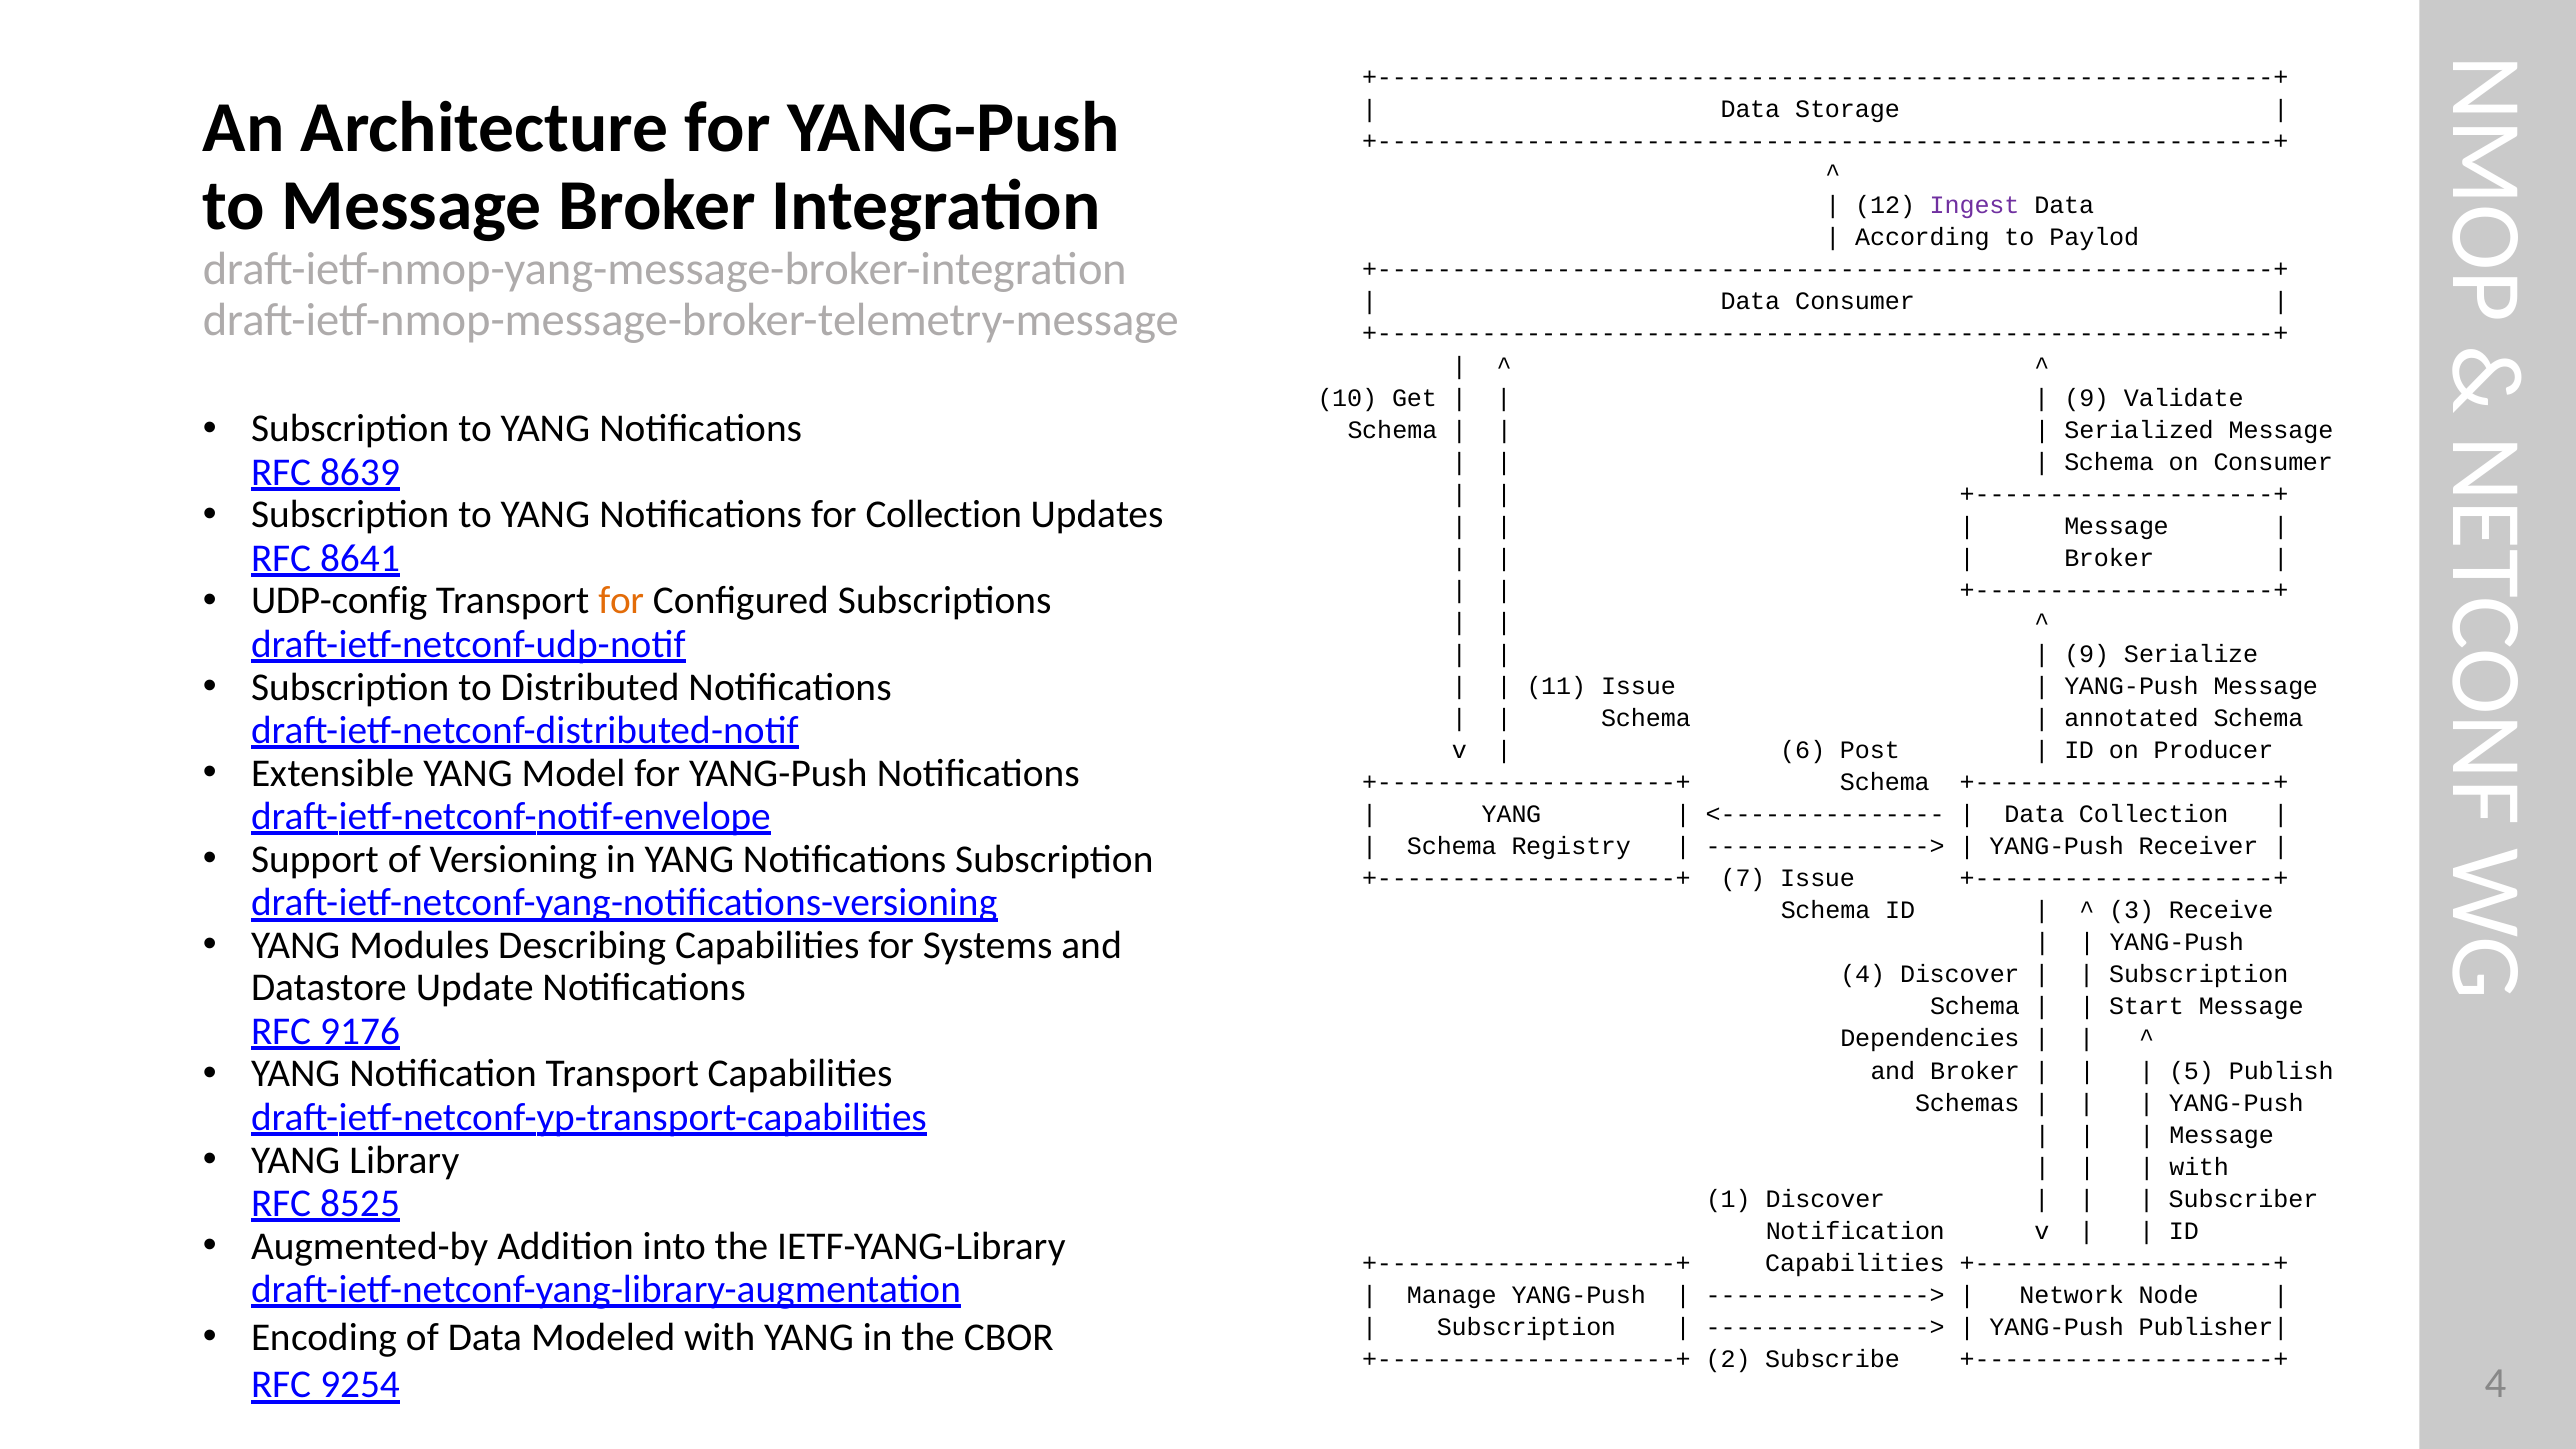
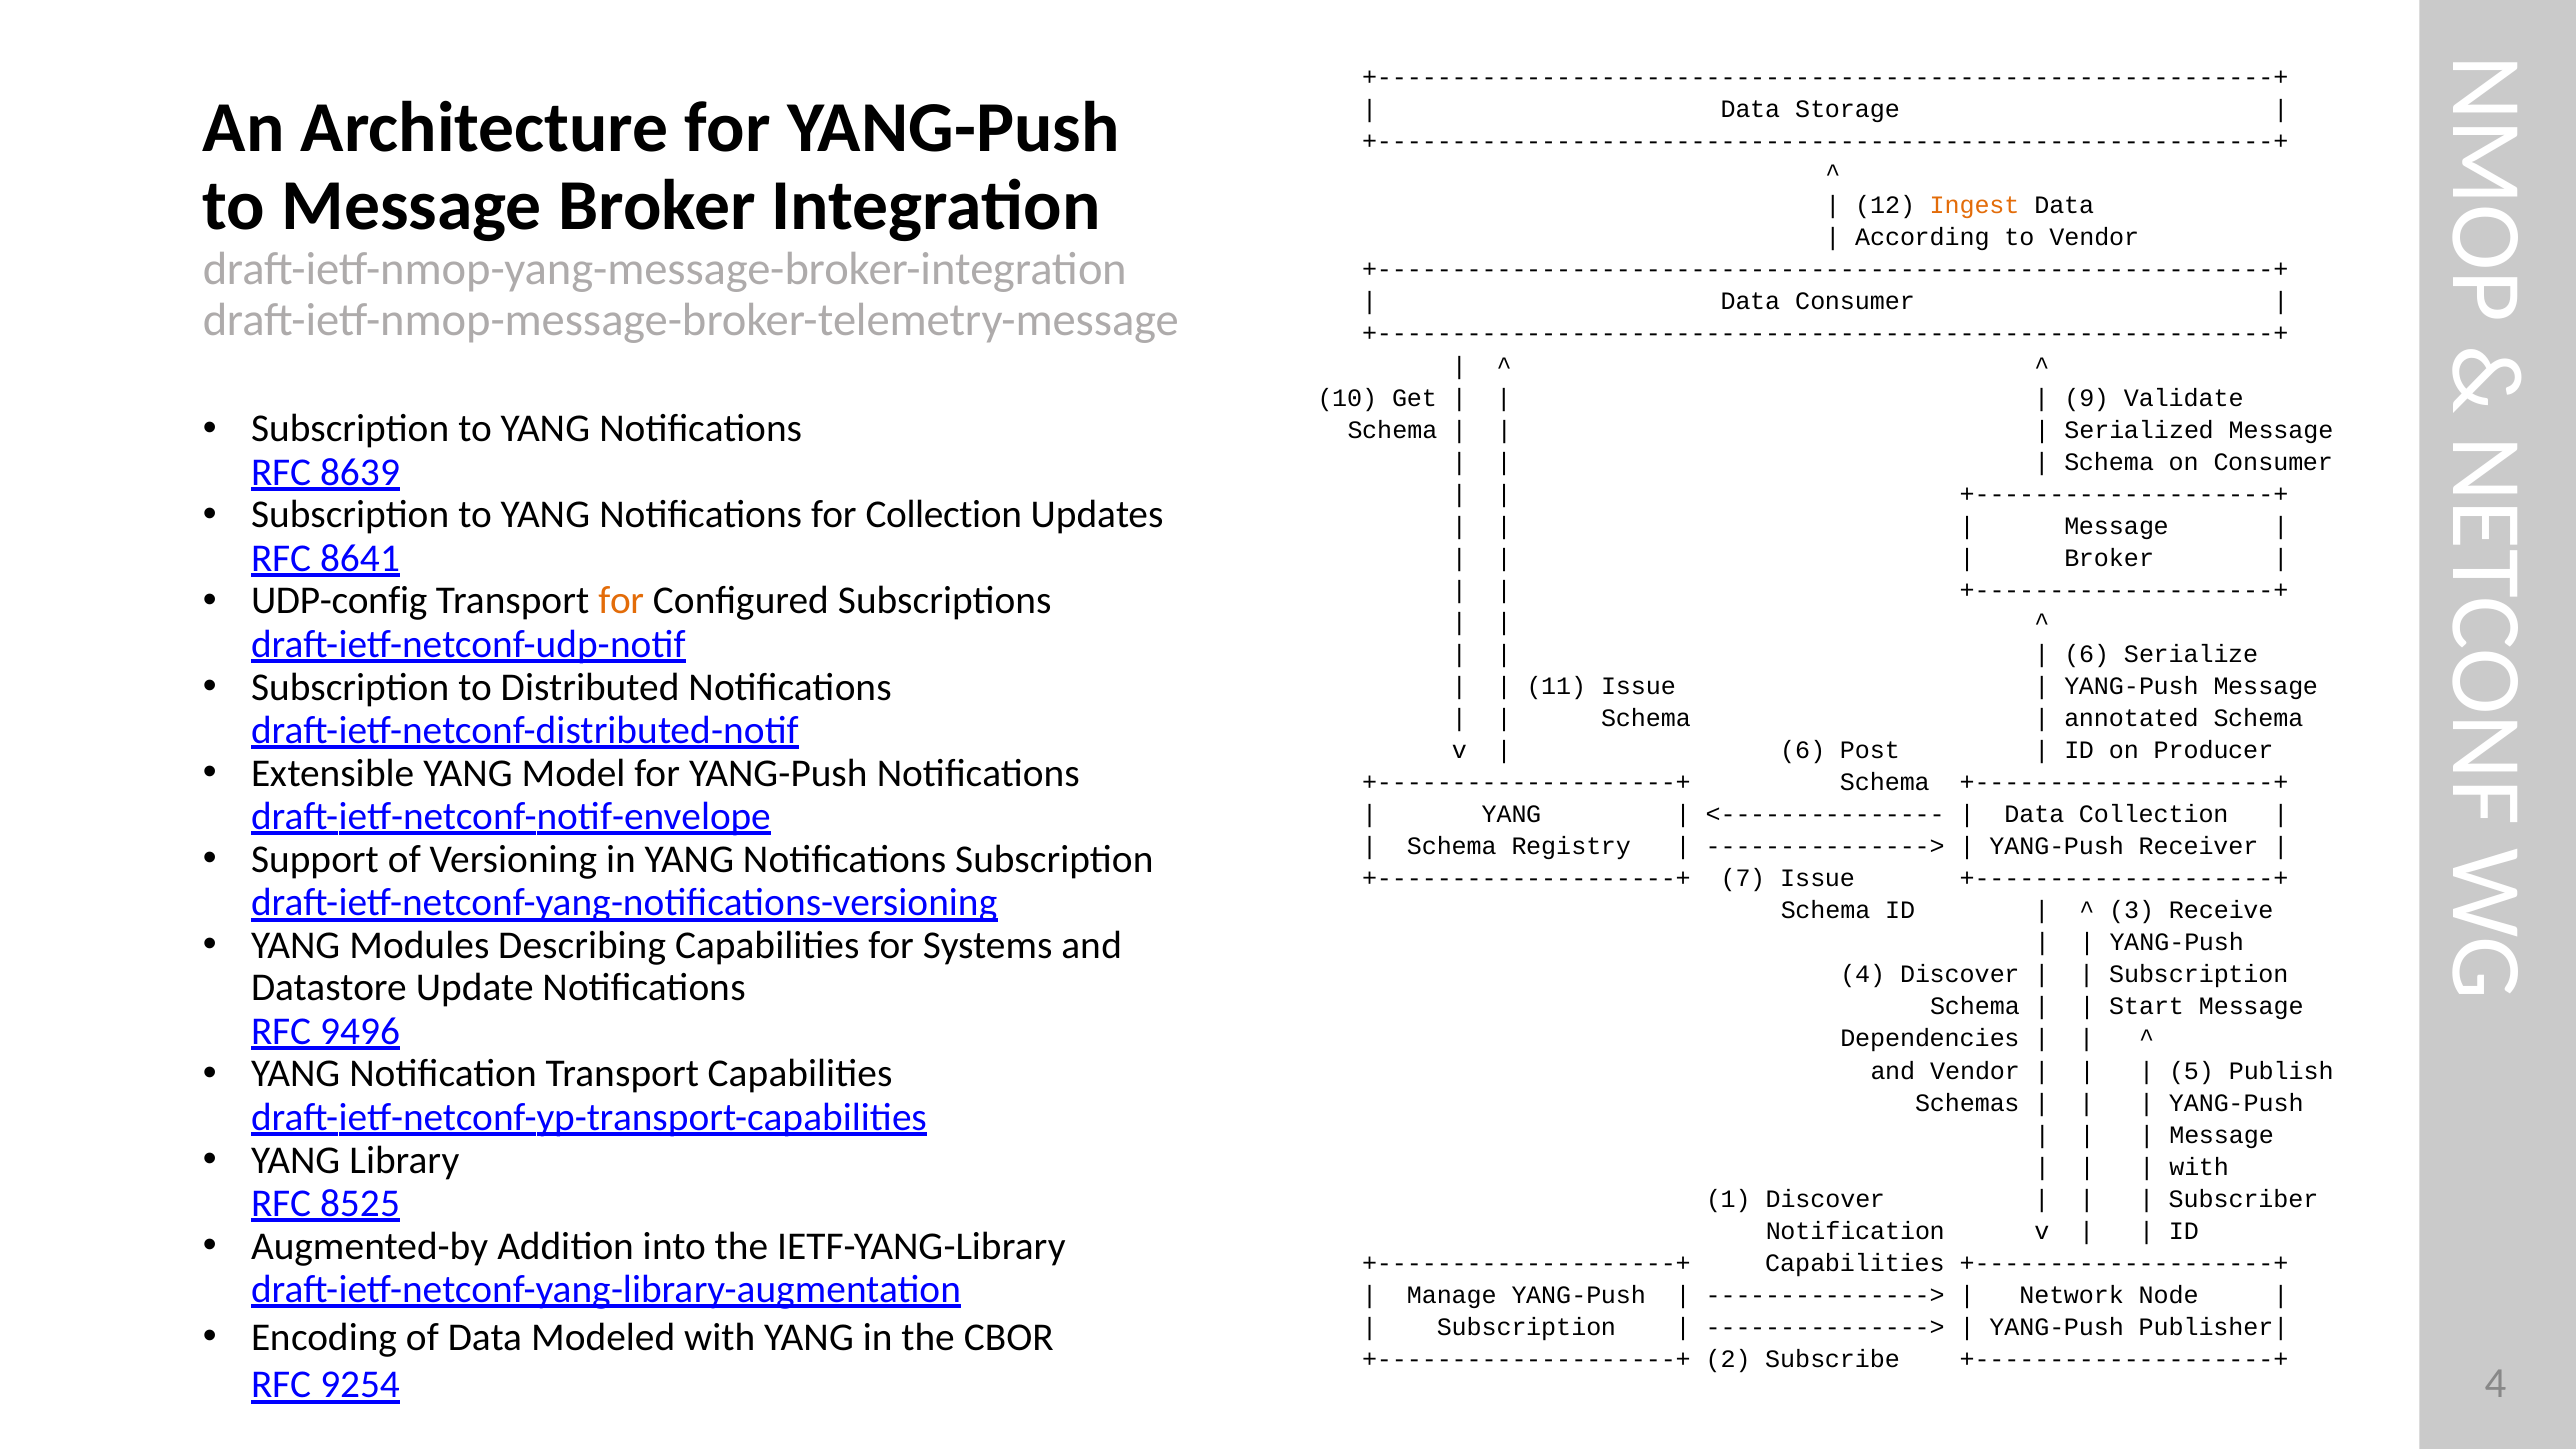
Ingest colour: purple -> orange
to Paylod: Paylod -> Vendor
9 at (2087, 654): 9 -> 6
9176: 9176 -> 9496
and Broker: Broker -> Vendor
